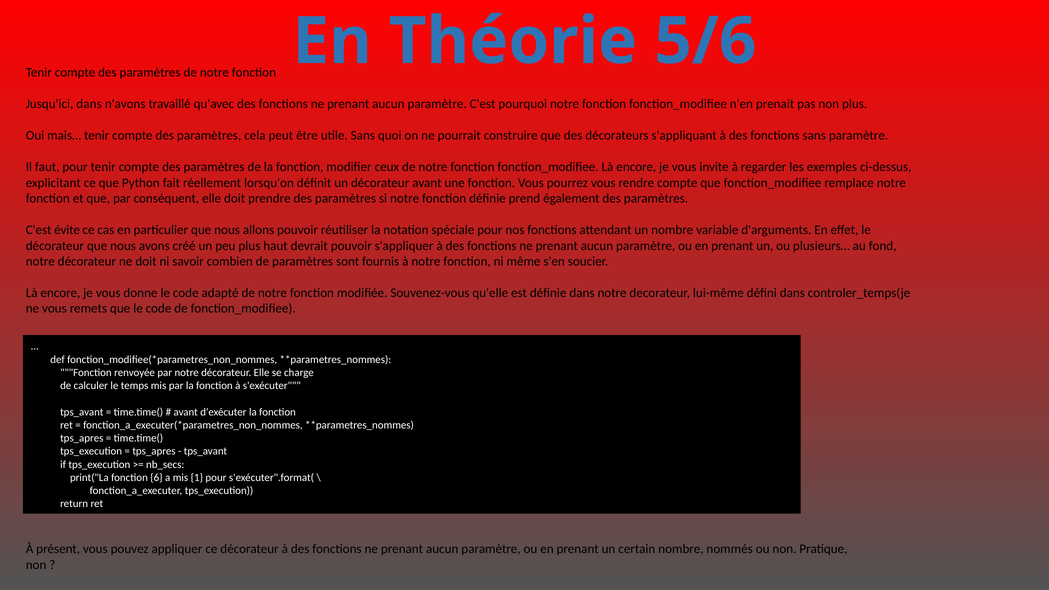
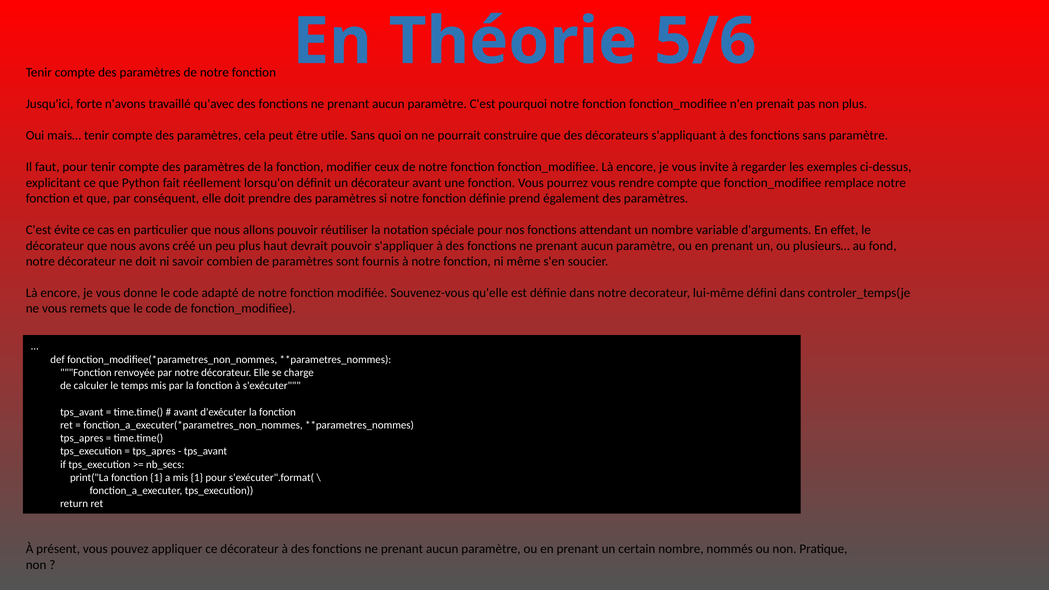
Jusqu'ici dans: dans -> forte
fonction 6: 6 -> 1
